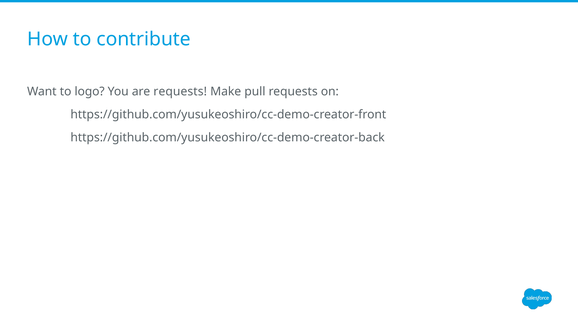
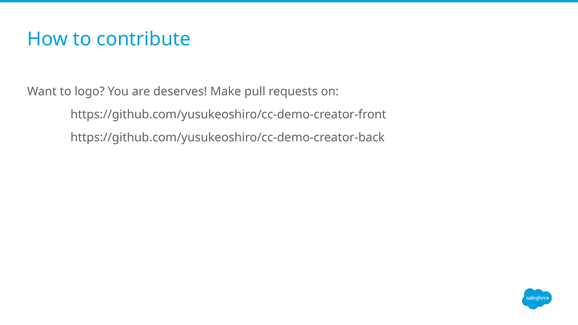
are requests: requests -> deserves
